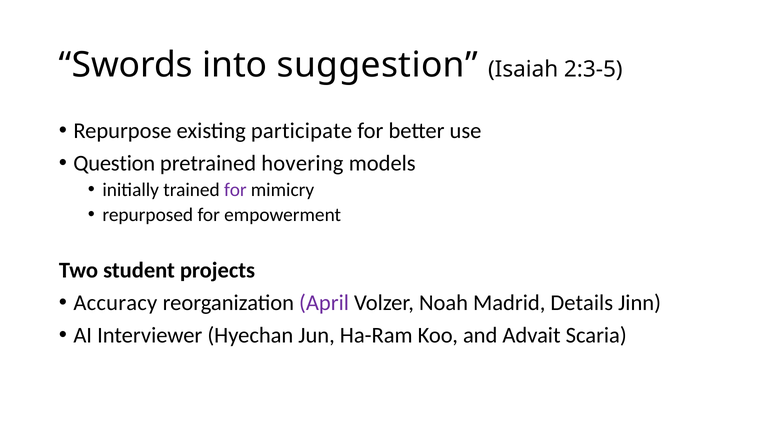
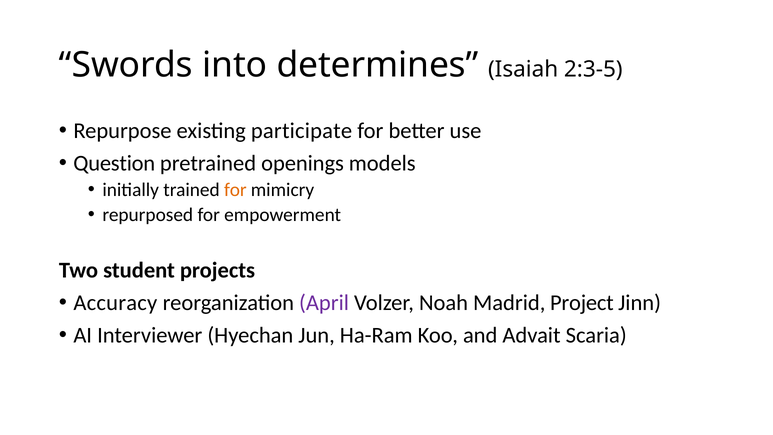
suggestion: suggestion -> determines
hovering: hovering -> openings
for at (235, 190) colour: purple -> orange
Details: Details -> Project
